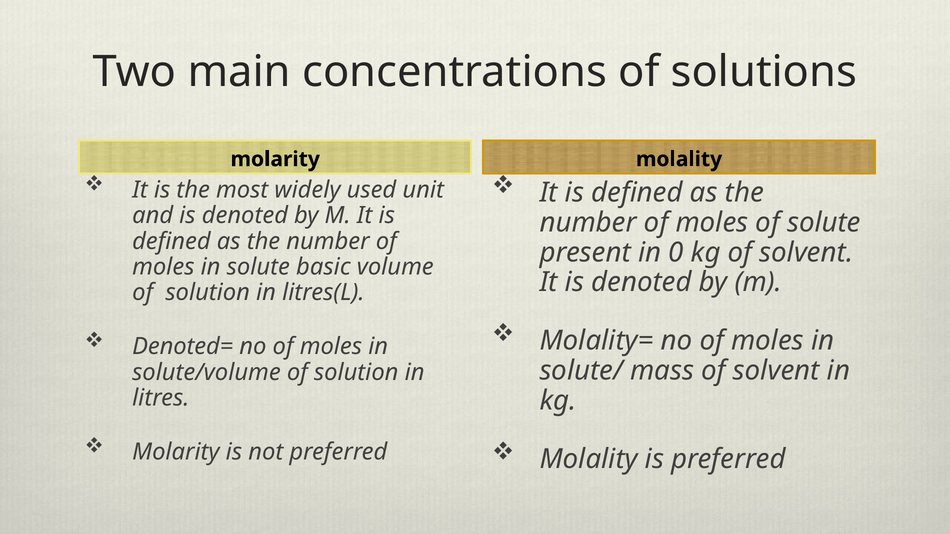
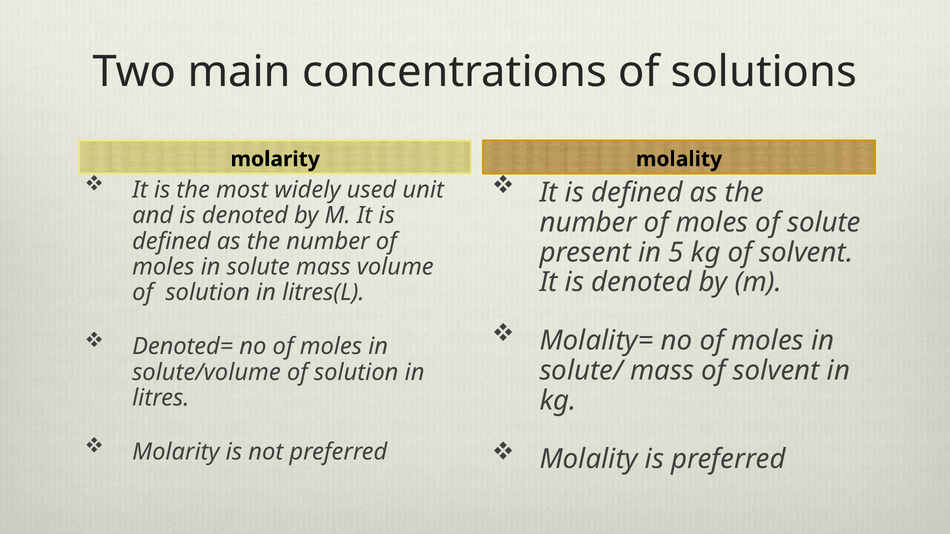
0: 0 -> 5
solute basic: basic -> mass
